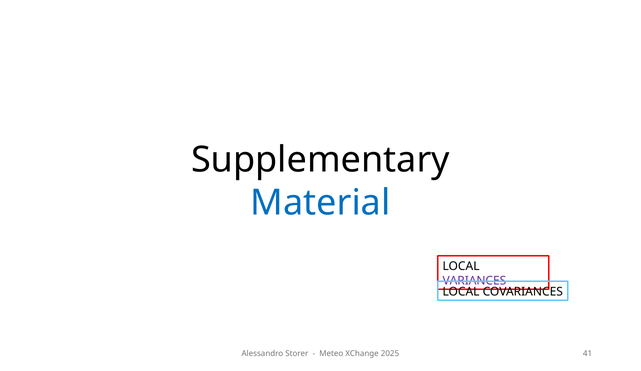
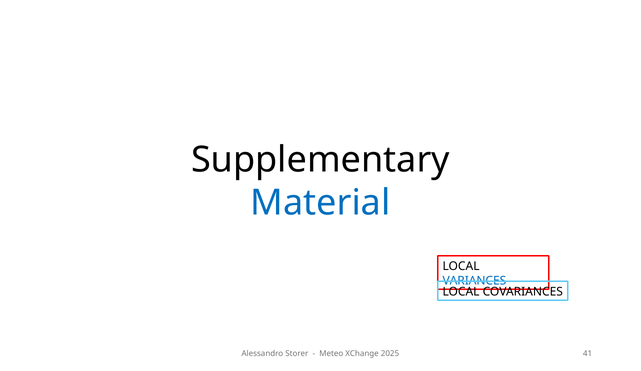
VARIANCES colour: purple -> blue
